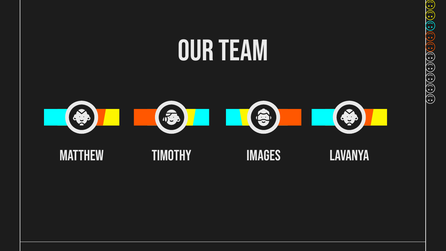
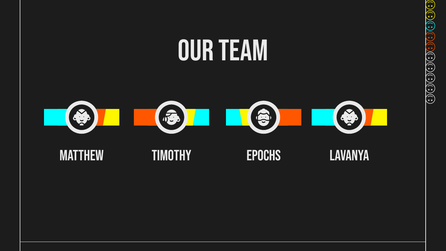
IMAGES: IMAGES -> EPOCHS
